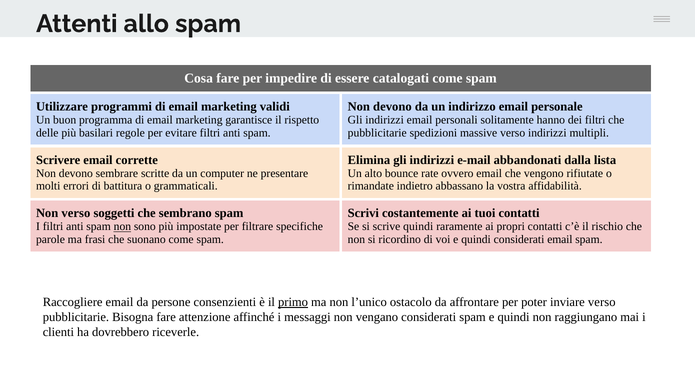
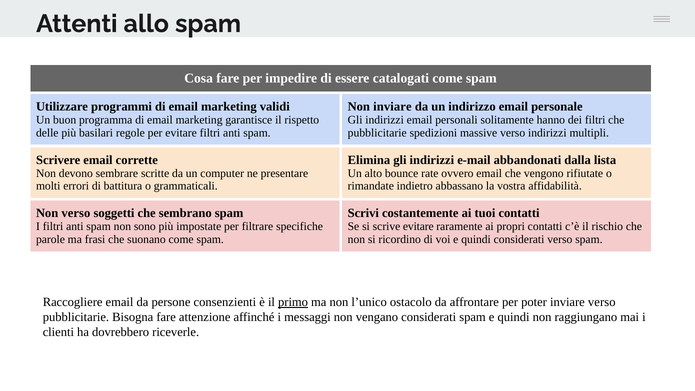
devono at (392, 107): devono -> inviare
non at (122, 227) underline: present -> none
scrive quindi: quindi -> evitare
considerati email: email -> verso
